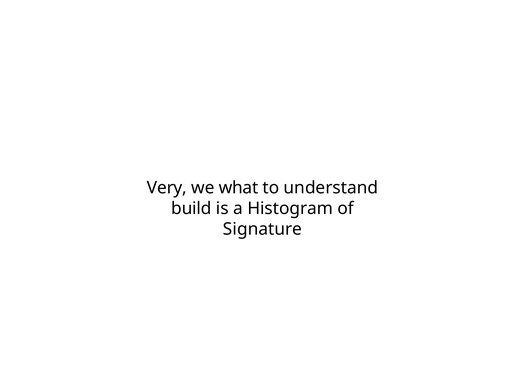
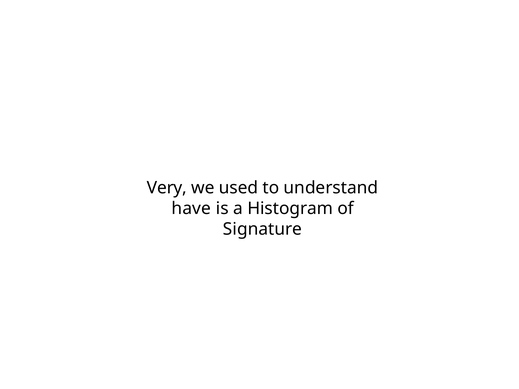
what: what -> used
build: build -> have
